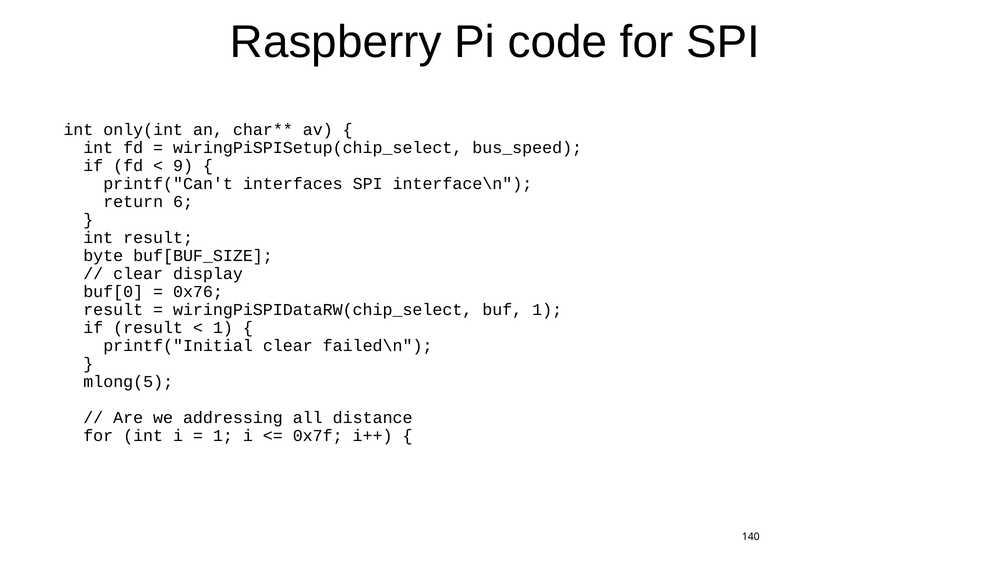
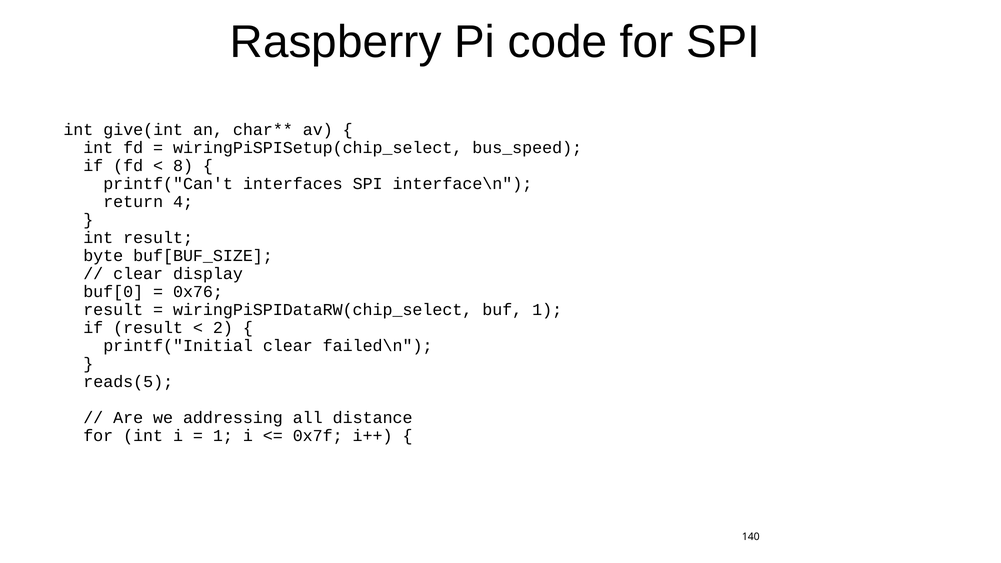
only(int: only(int -> give(int
9: 9 -> 8
6: 6 -> 4
1 at (223, 328): 1 -> 2
mlong(5: mlong(5 -> reads(5
